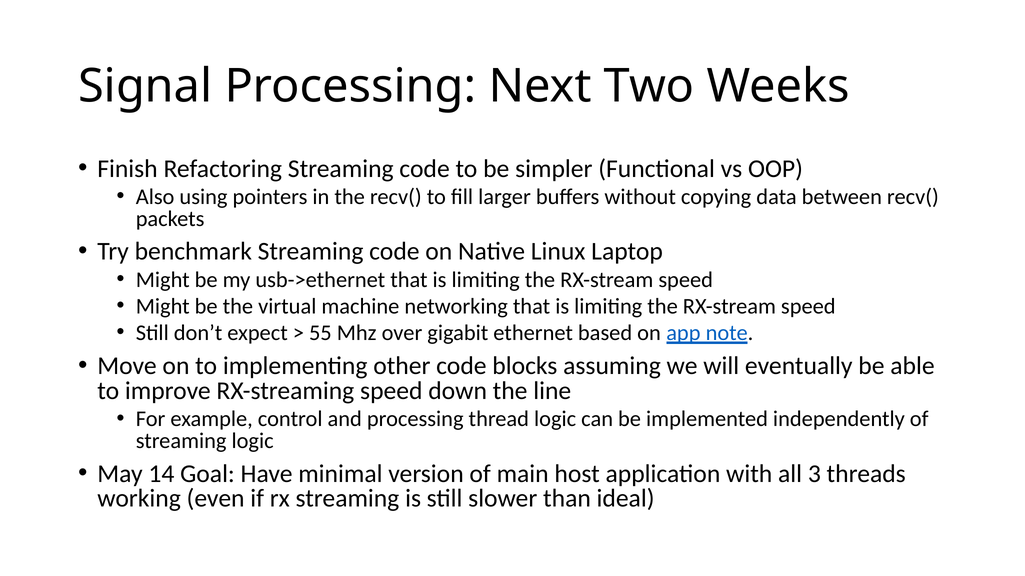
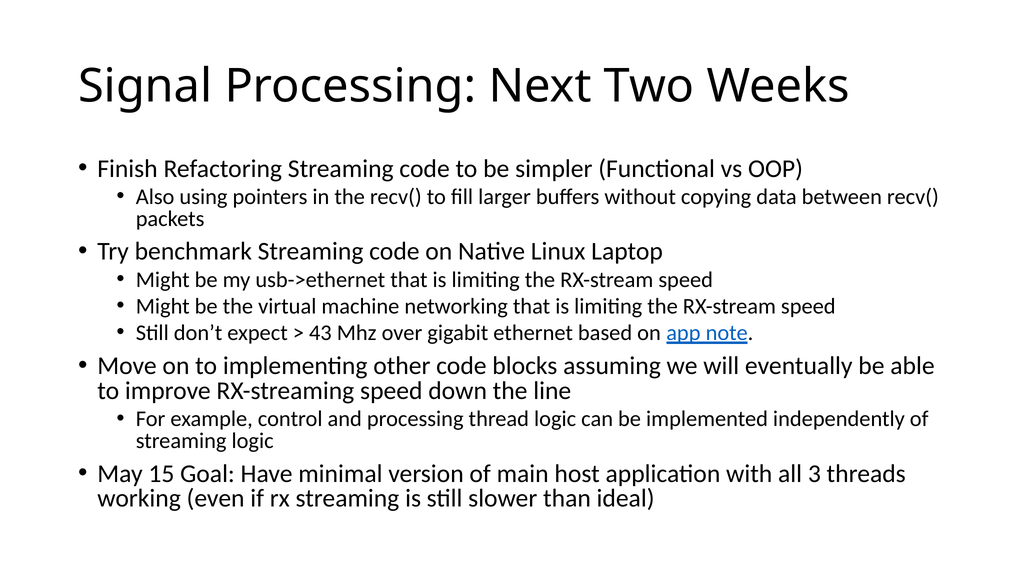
55: 55 -> 43
14: 14 -> 15
